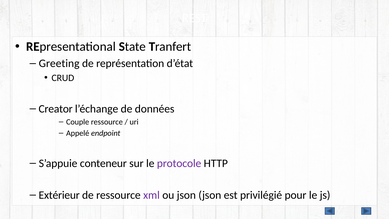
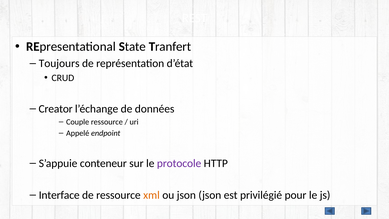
Greeting: Greeting -> Toujours
Extérieur: Extérieur -> Interface
xml colour: purple -> orange
